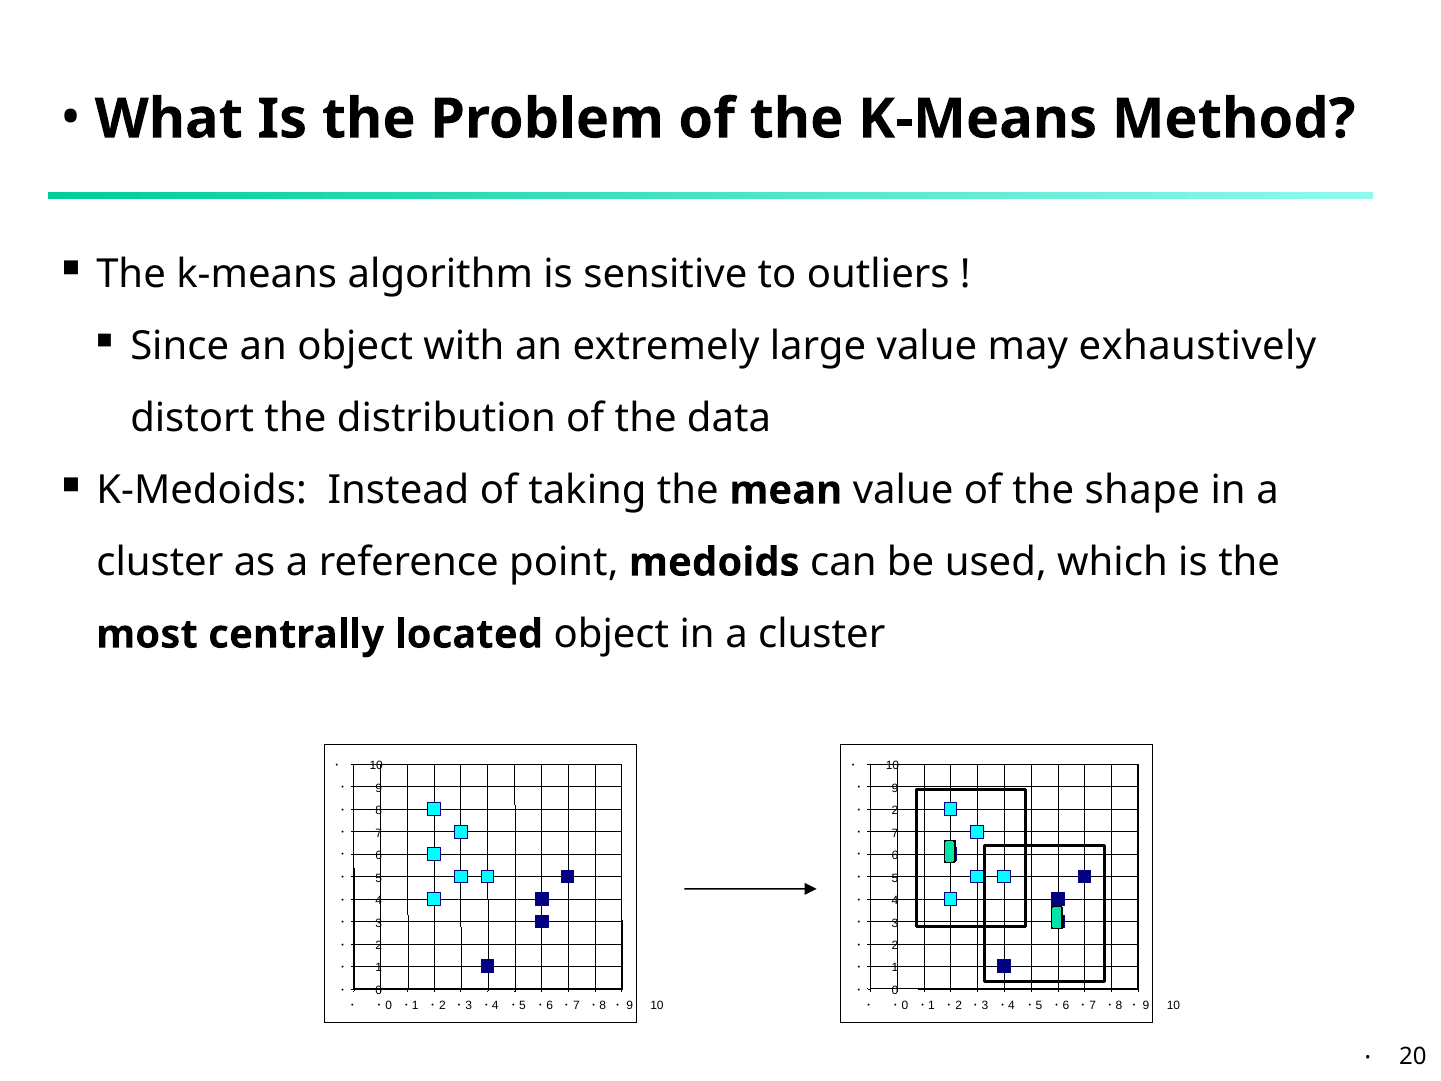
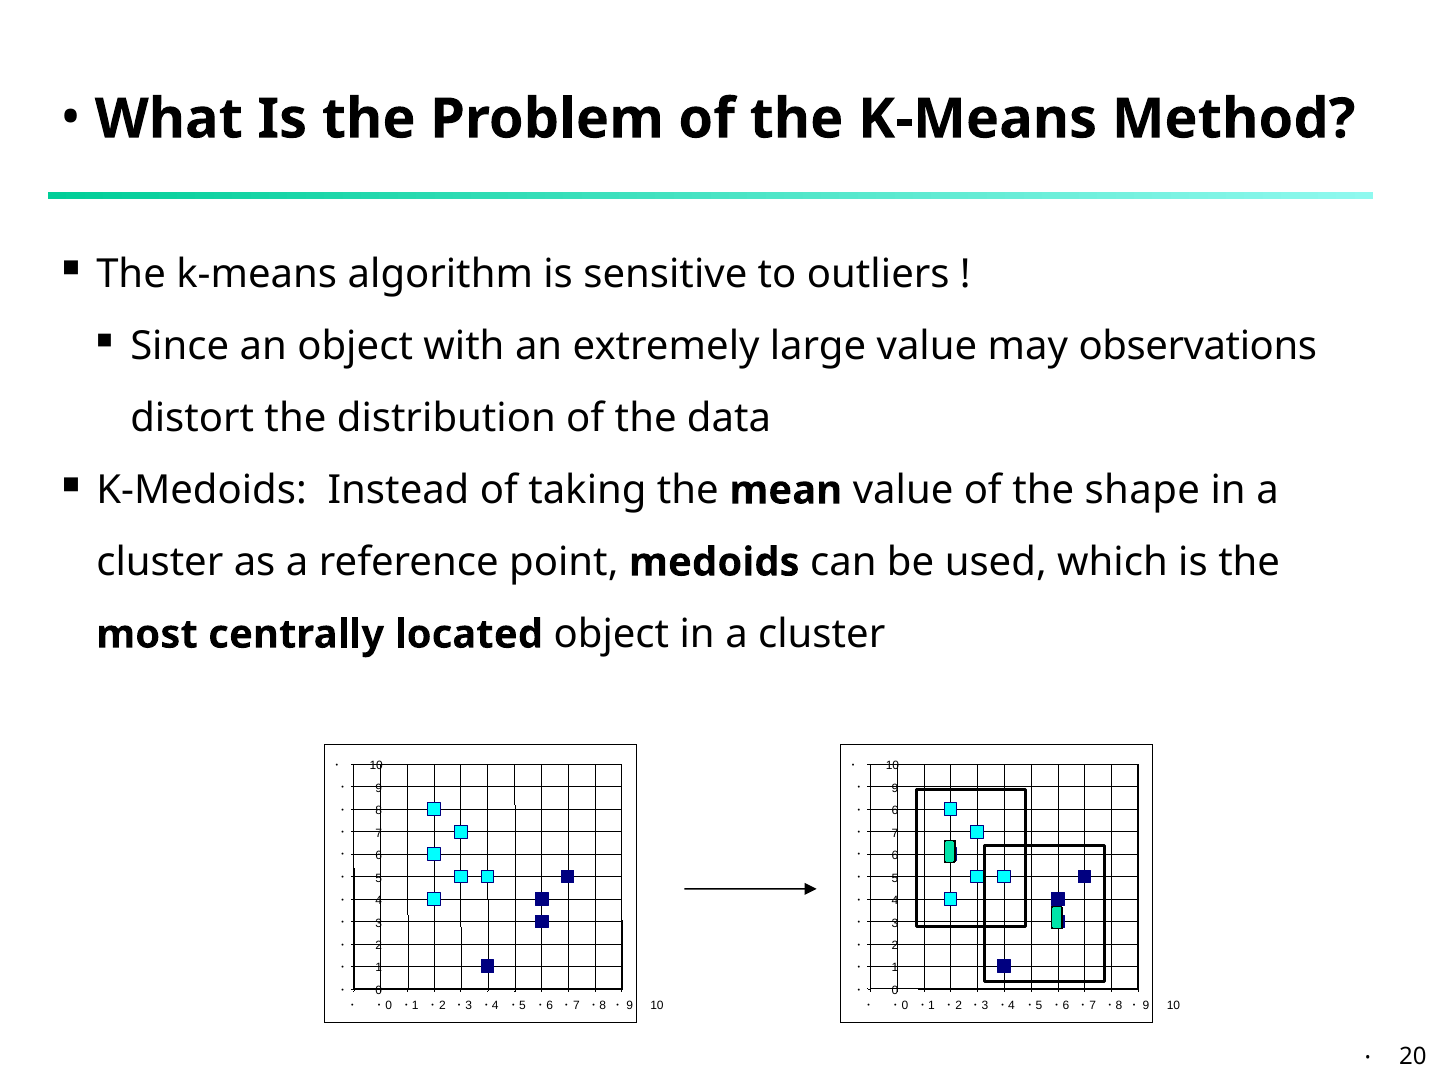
exhaustively: exhaustively -> observations
2 at (895, 810): 2 -> 6
